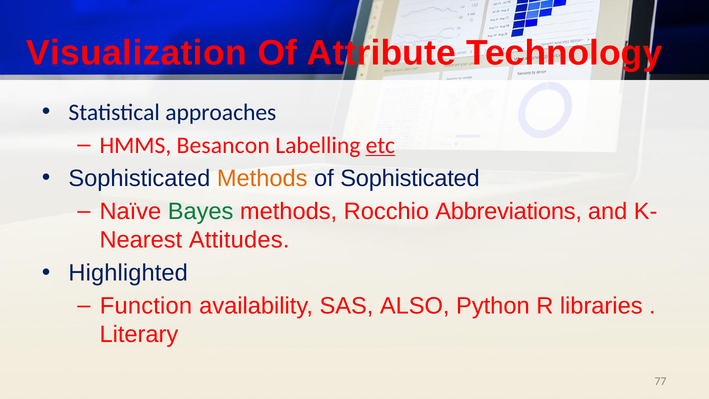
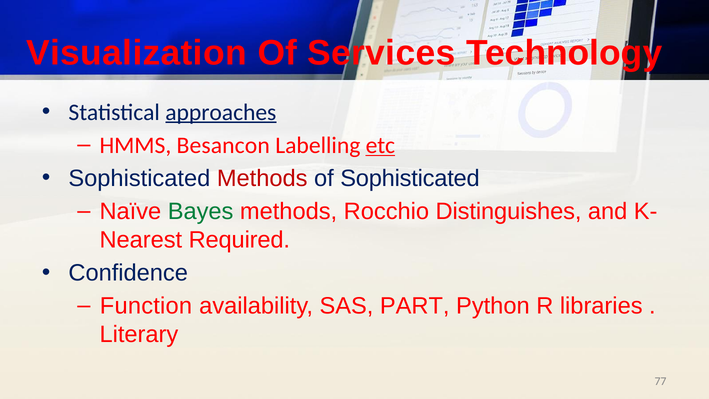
Attribute: Attribute -> Services
approaches underline: none -> present
Methods at (262, 178) colour: orange -> red
Abbreviations: Abbreviations -> Distinguishes
Attitudes: Attitudes -> Required
Highlighted: Highlighted -> Confidence
ALSO: ALSO -> PART
